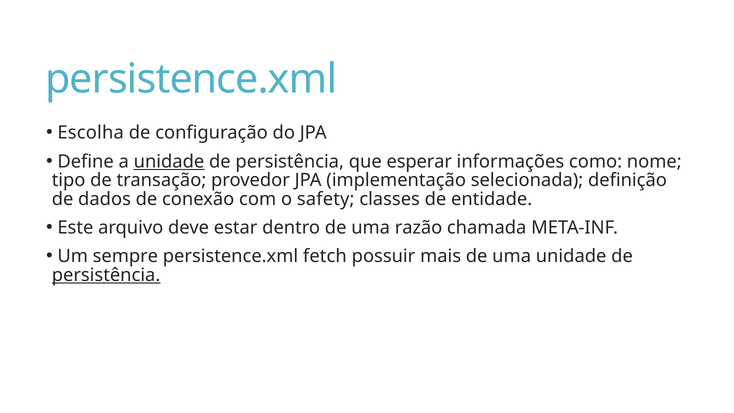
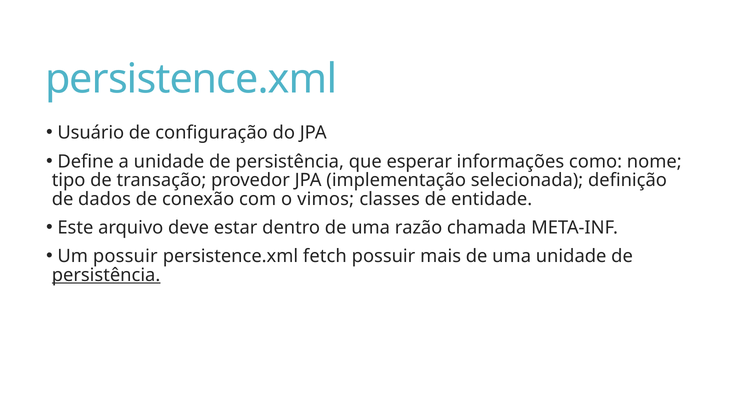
Escolha: Escolha -> Usuário
unidade at (169, 161) underline: present -> none
safety: safety -> vimos
Um sempre: sempre -> possuir
